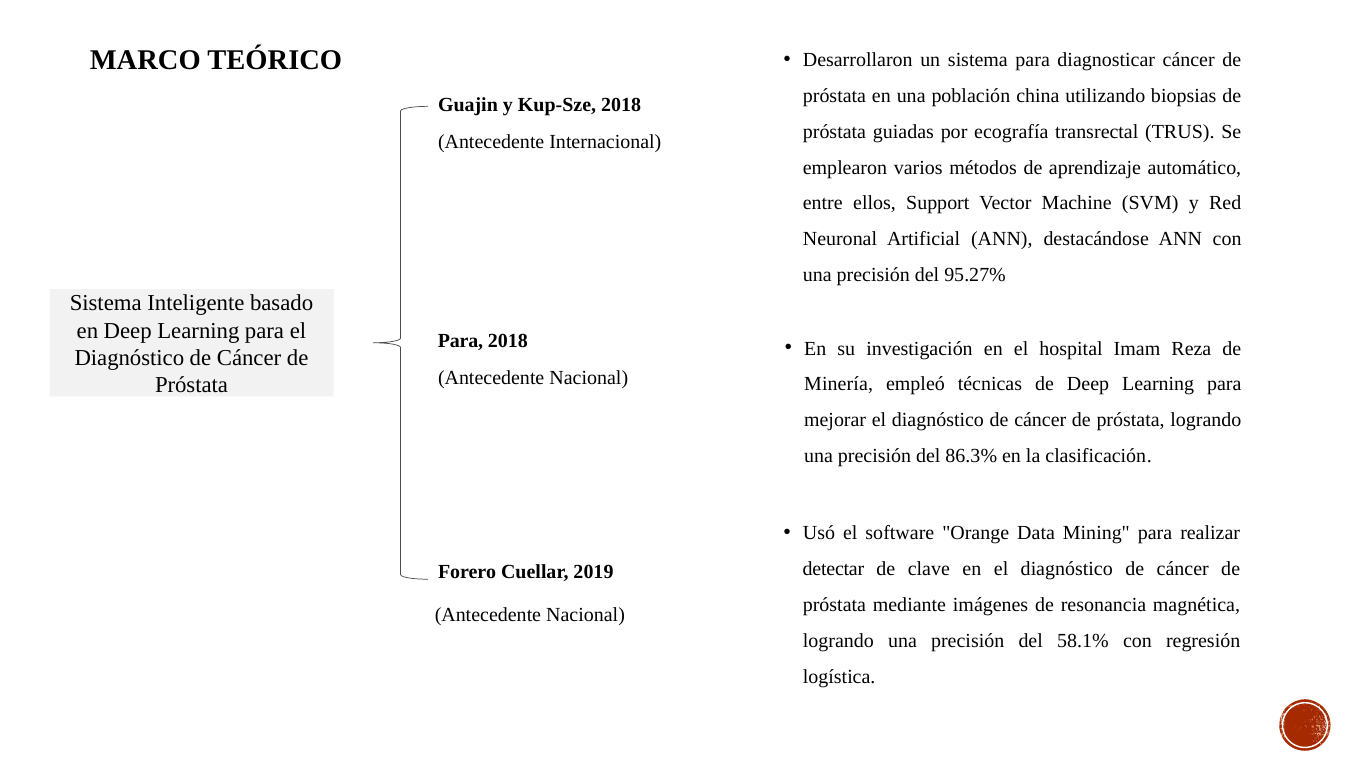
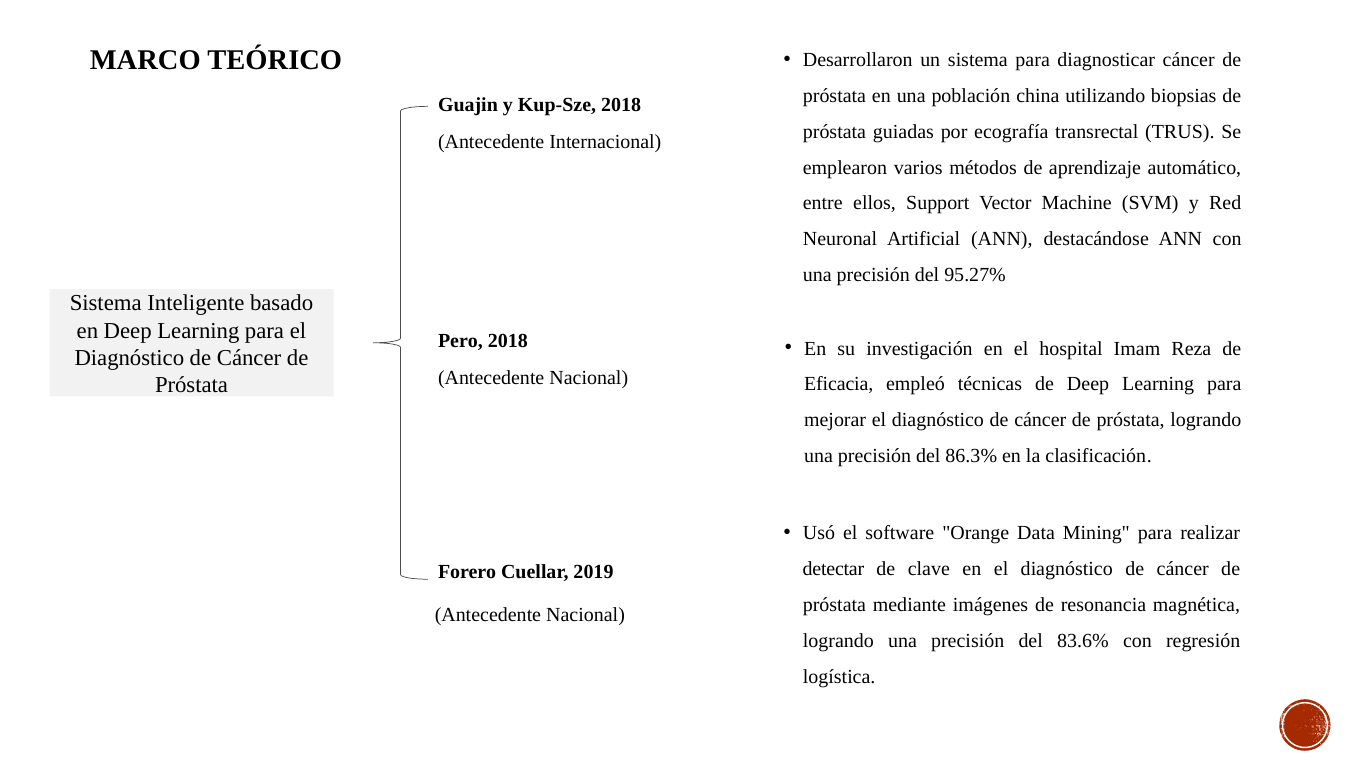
Para at (461, 340): Para -> Pero
Minería: Minería -> Eficacia
58.1%: 58.1% -> 83.6%
